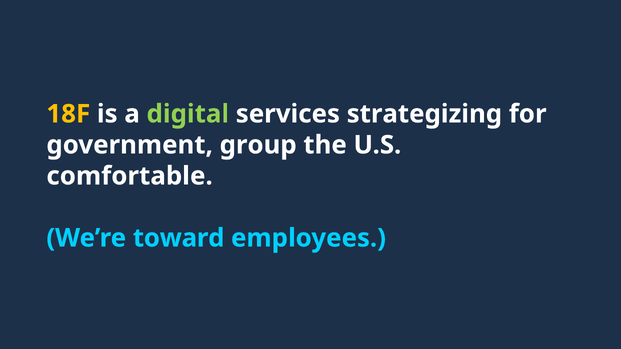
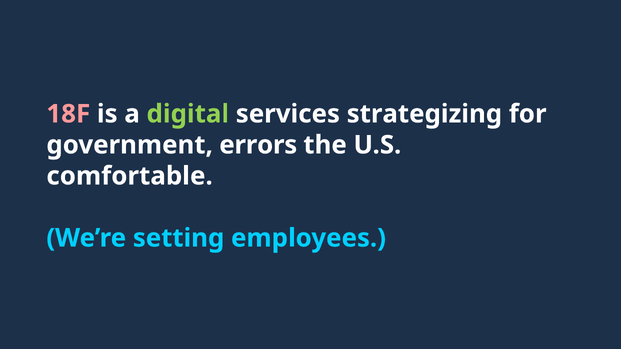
18F colour: yellow -> pink
group: group -> errors
toward: toward -> setting
